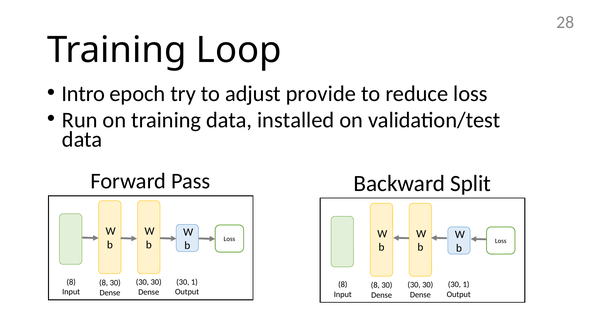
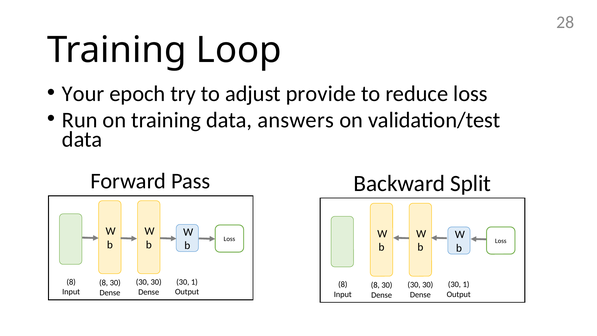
Intro: Intro -> Your
installed: installed -> answers
